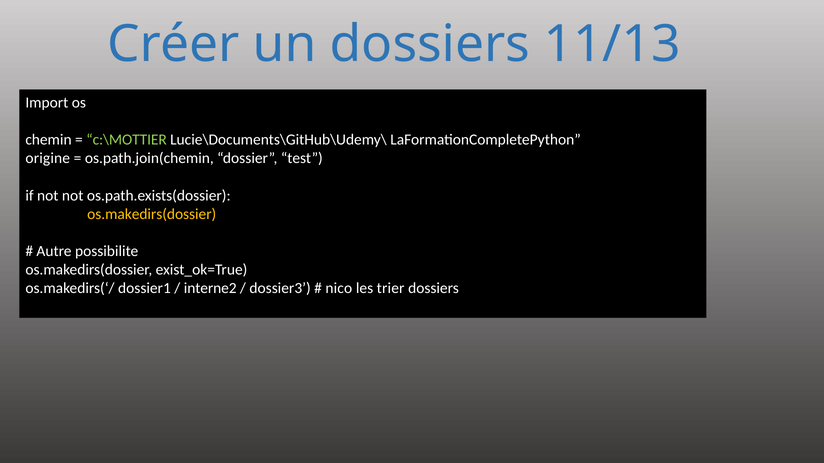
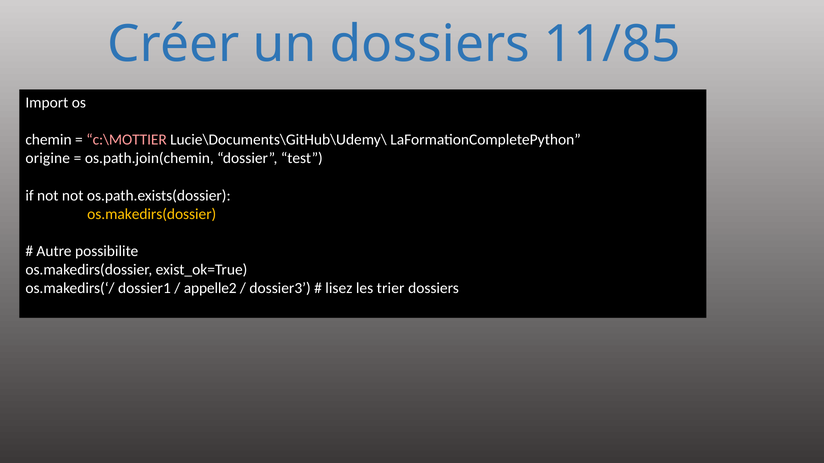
11/13: 11/13 -> 11/85
c:\MOTTIER colour: light green -> pink
interne2: interne2 -> appelle2
nico: nico -> lisez
